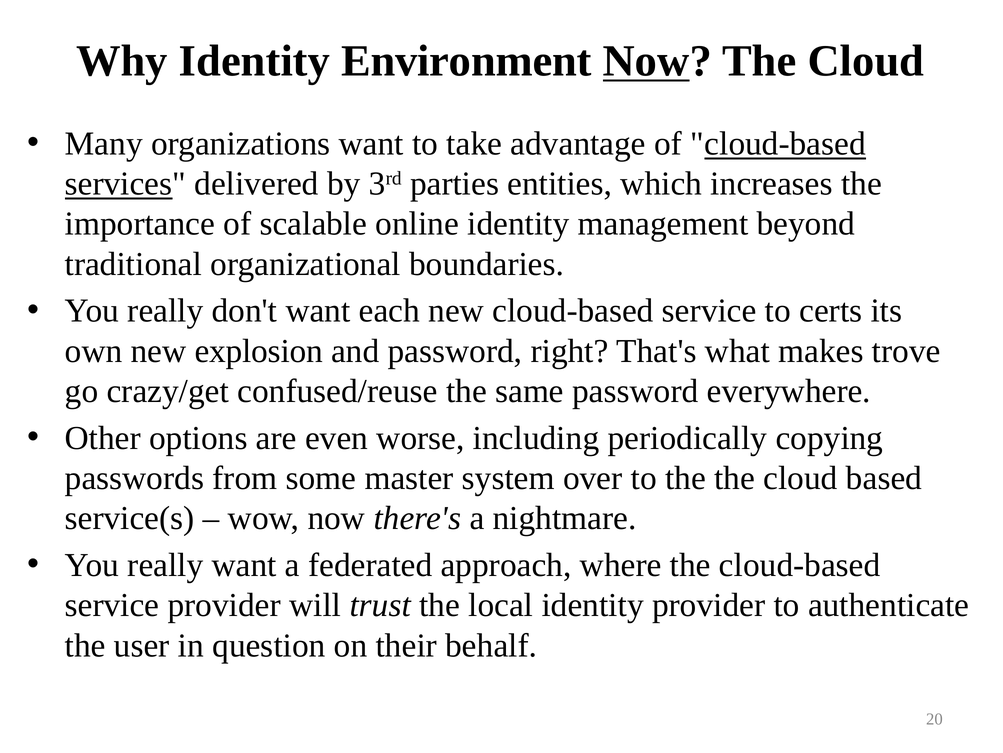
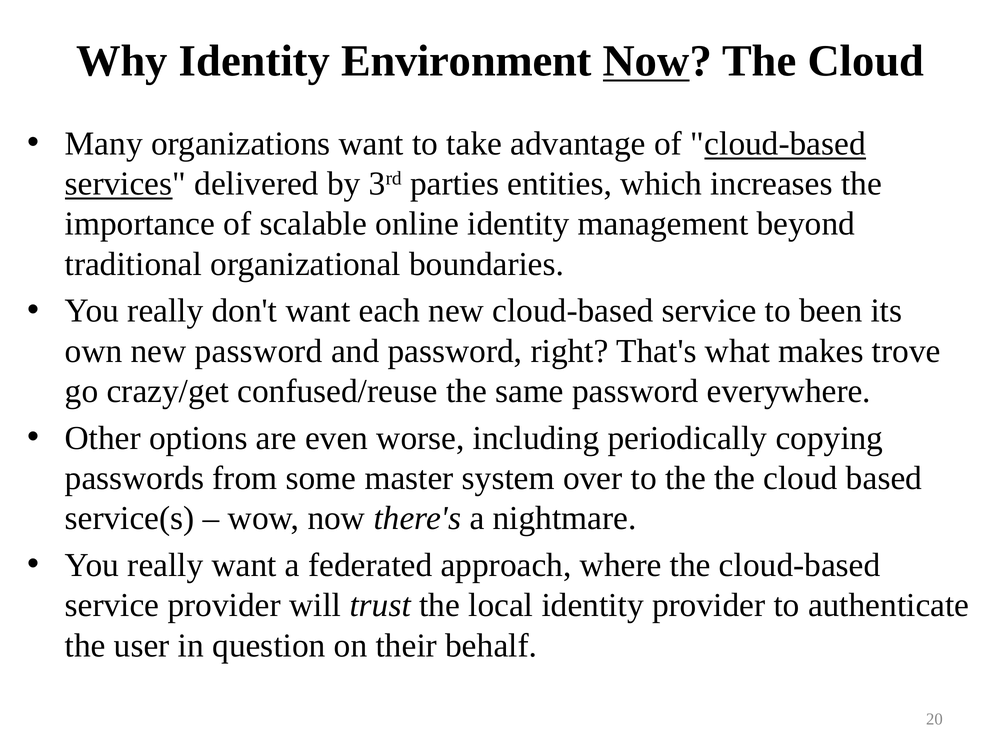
certs: certs -> been
new explosion: explosion -> password
